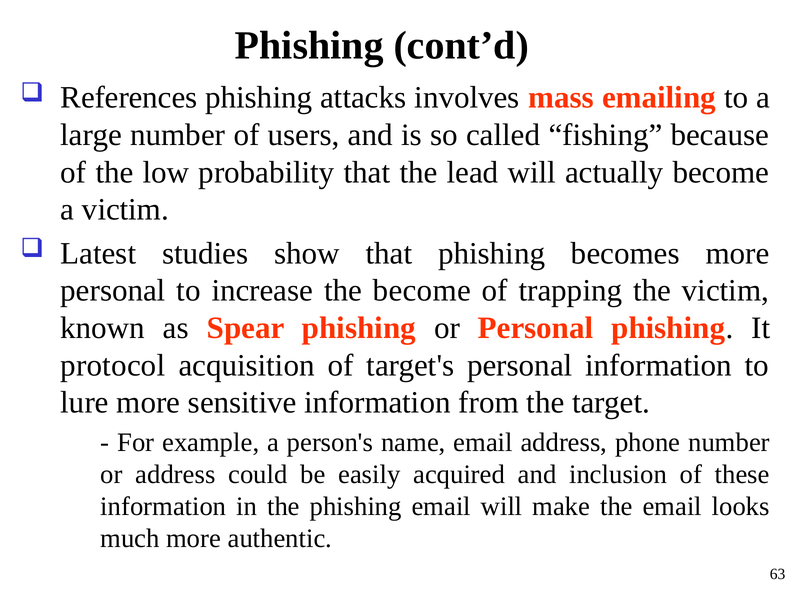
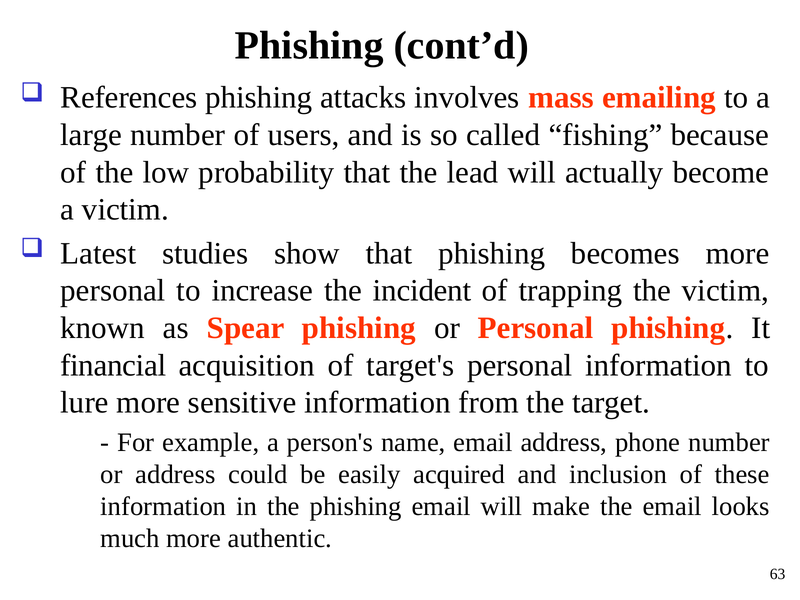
the become: become -> incident
protocol: protocol -> financial
